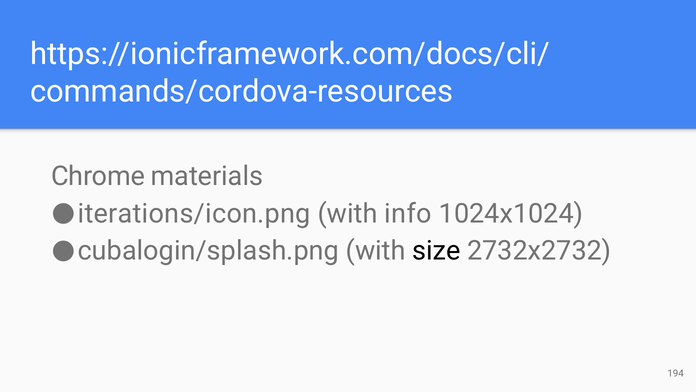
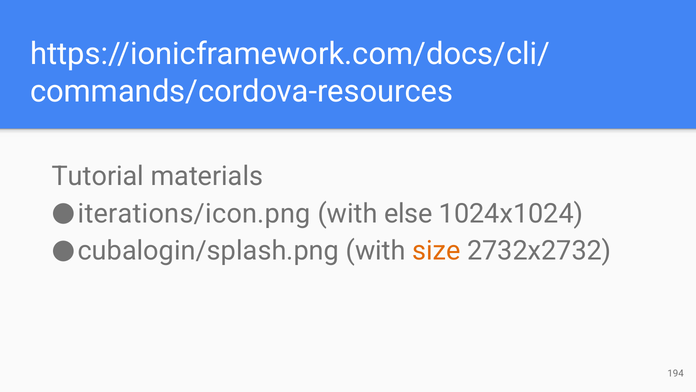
Chrome: Chrome -> Tutorial
info: info -> else
size colour: black -> orange
